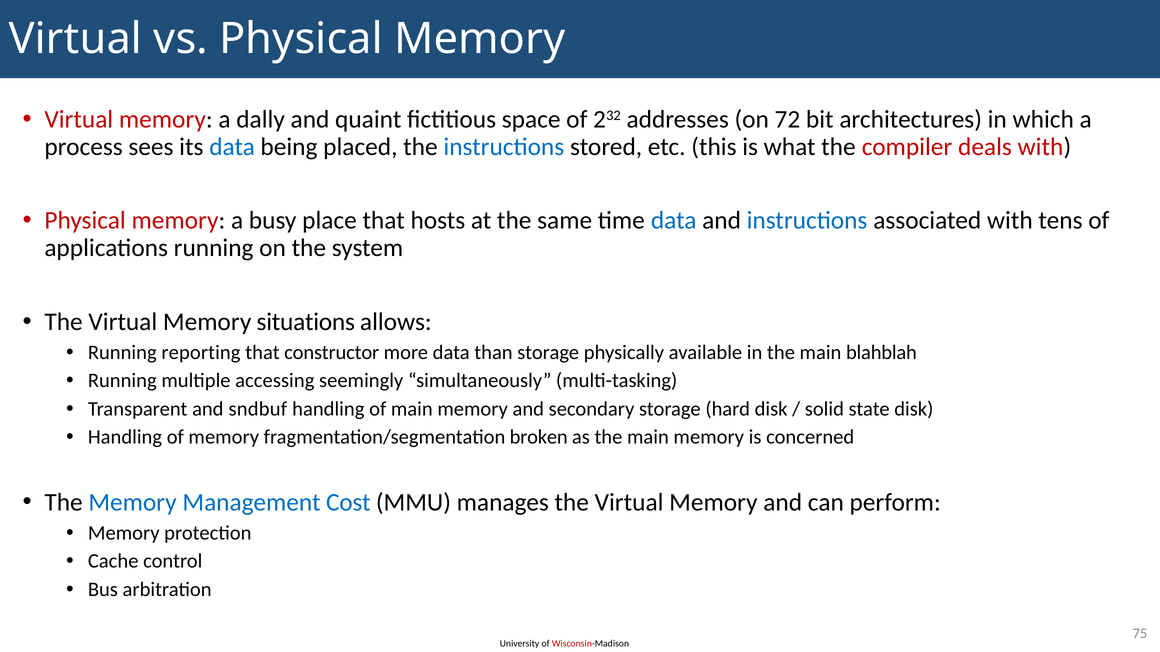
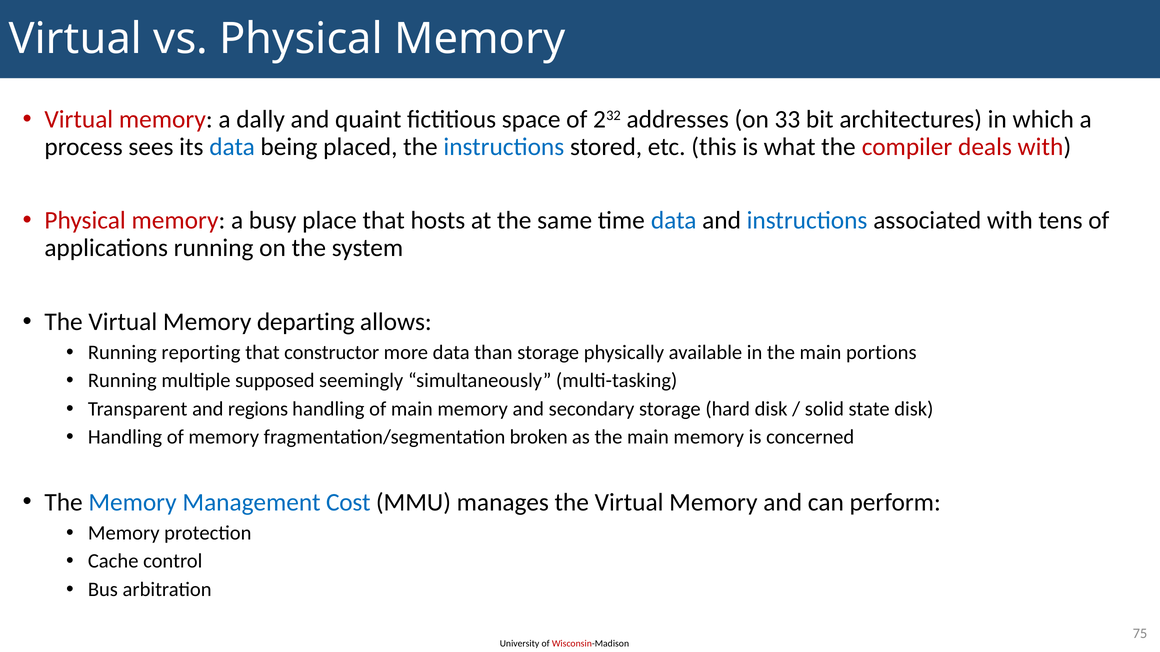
72: 72 -> 33
situations: situations -> departing
blahblah: blahblah -> portions
accessing: accessing -> supposed
sndbuf: sndbuf -> regions
